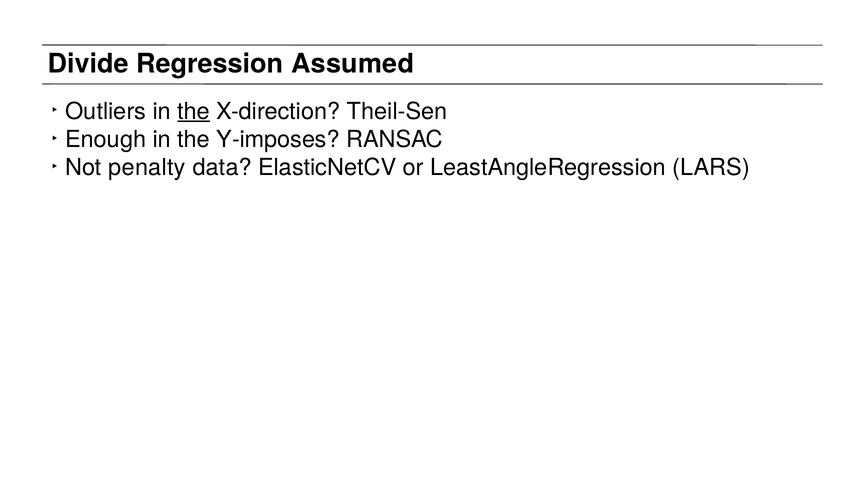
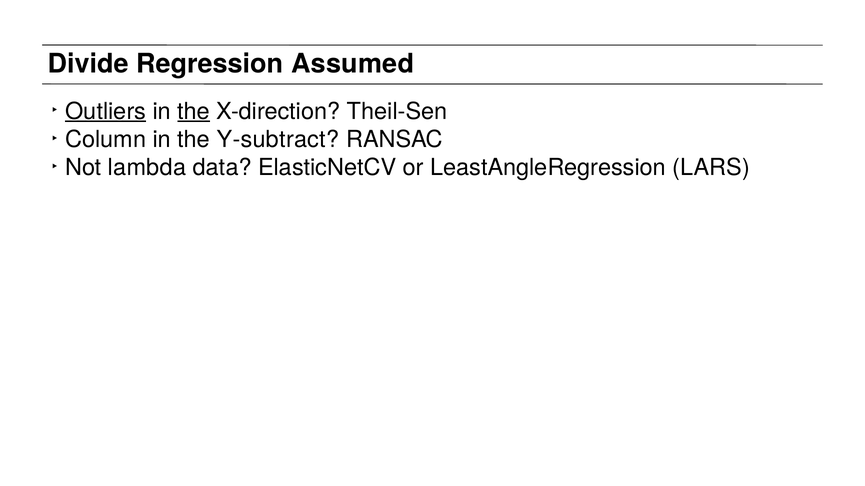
Outliers underline: none -> present
Enough: Enough -> Column
Y-imposes: Y-imposes -> Y-subtract
penalty: penalty -> lambda
